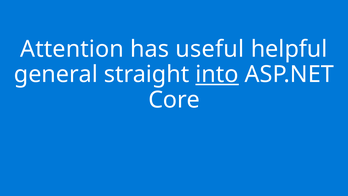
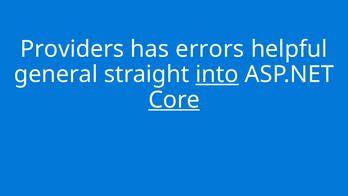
Attention: Attention -> Providers
useful: useful -> errors
Core underline: none -> present
